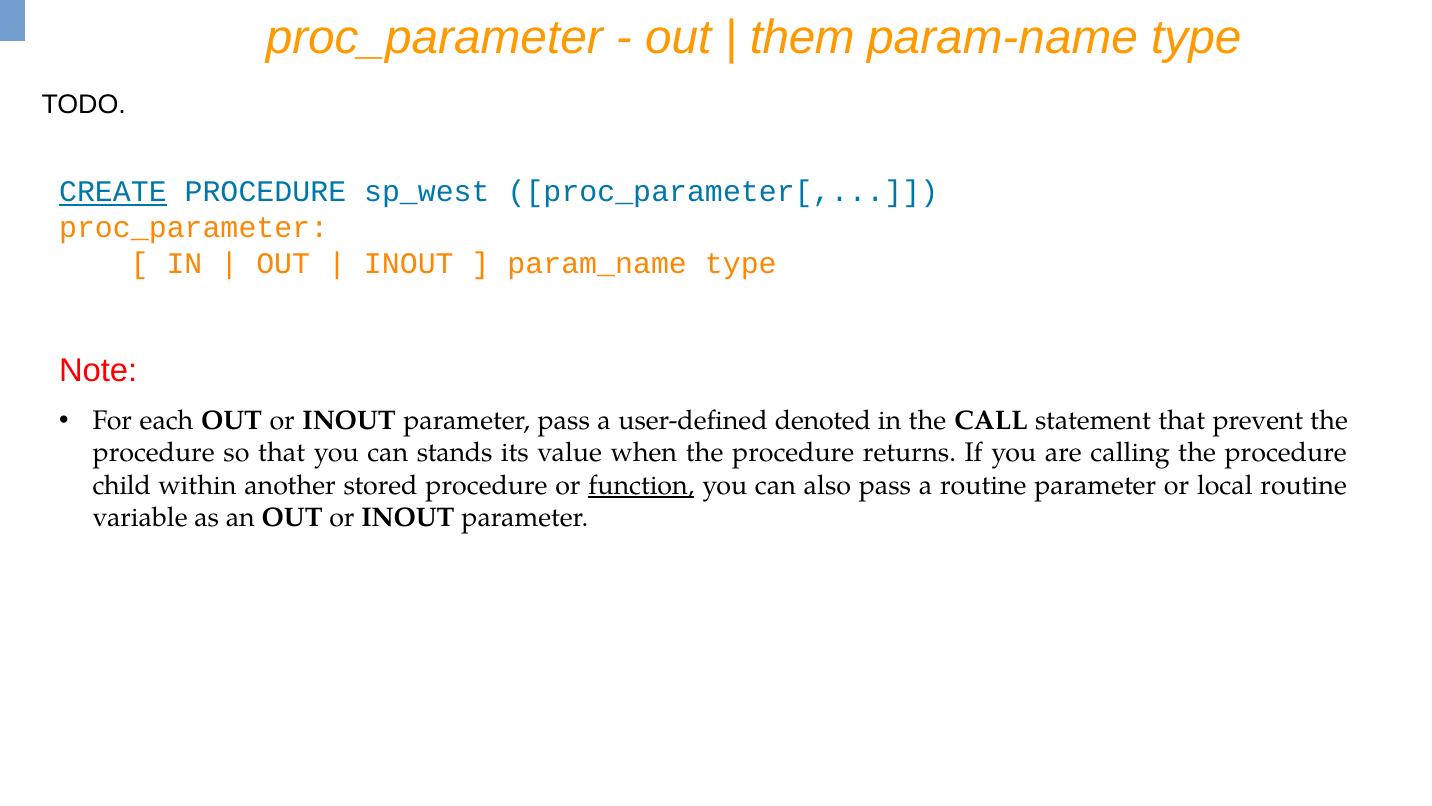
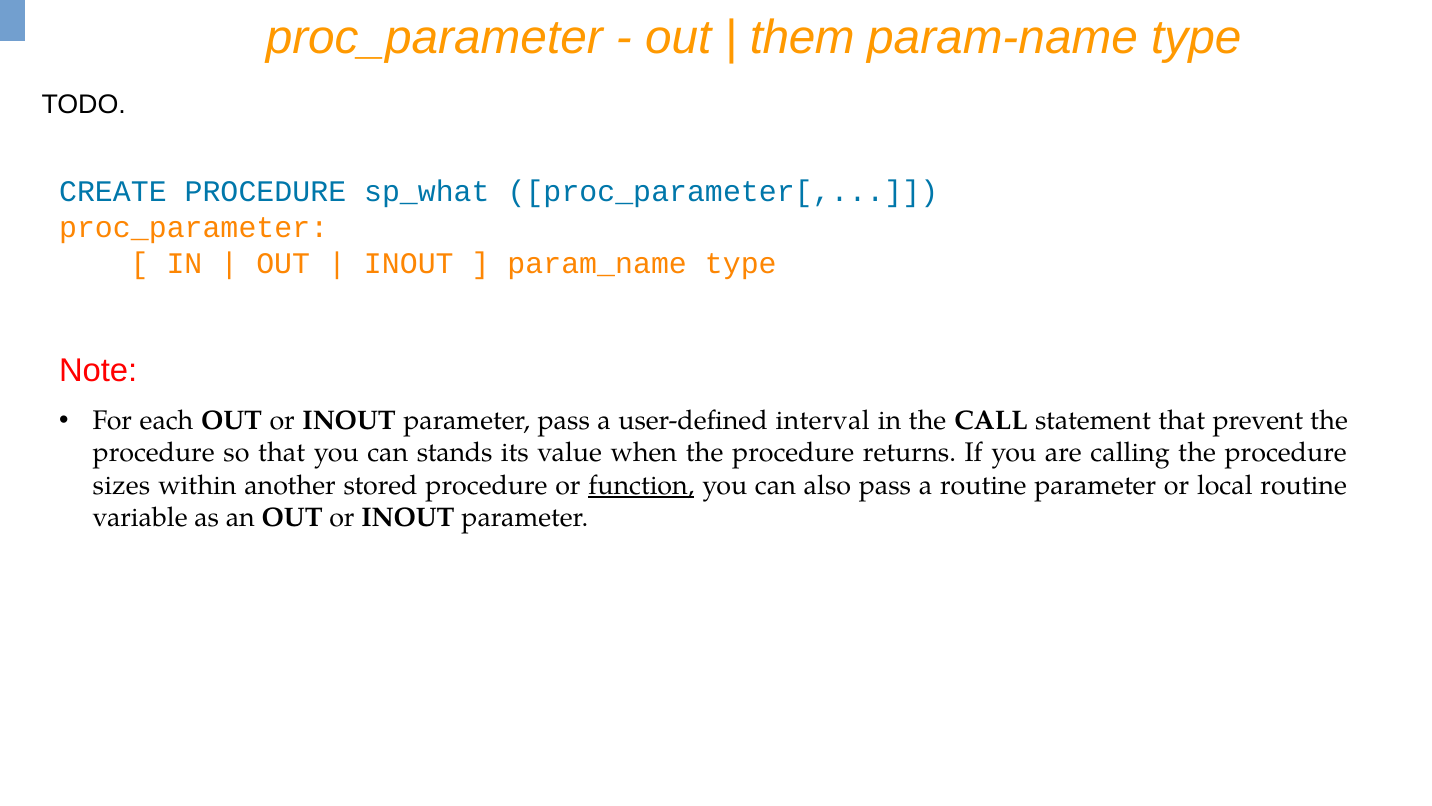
CREATE underline: present -> none
sp_west: sp_west -> sp_what
denoted: denoted -> interval
child: child -> sizes
